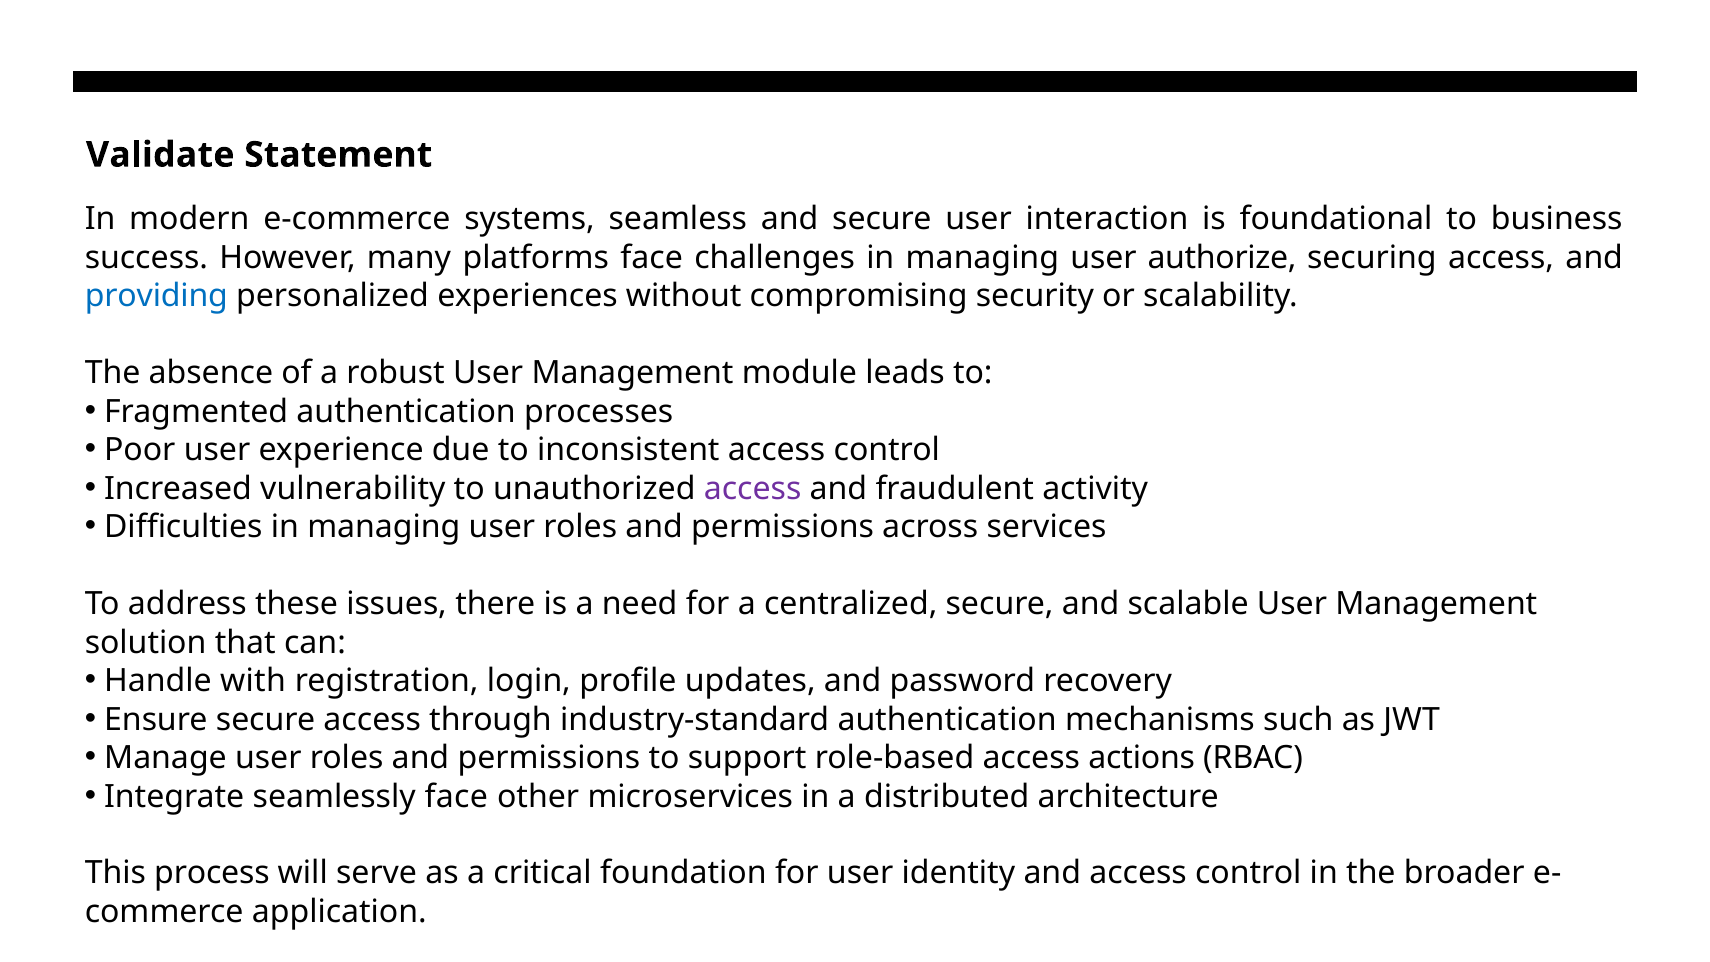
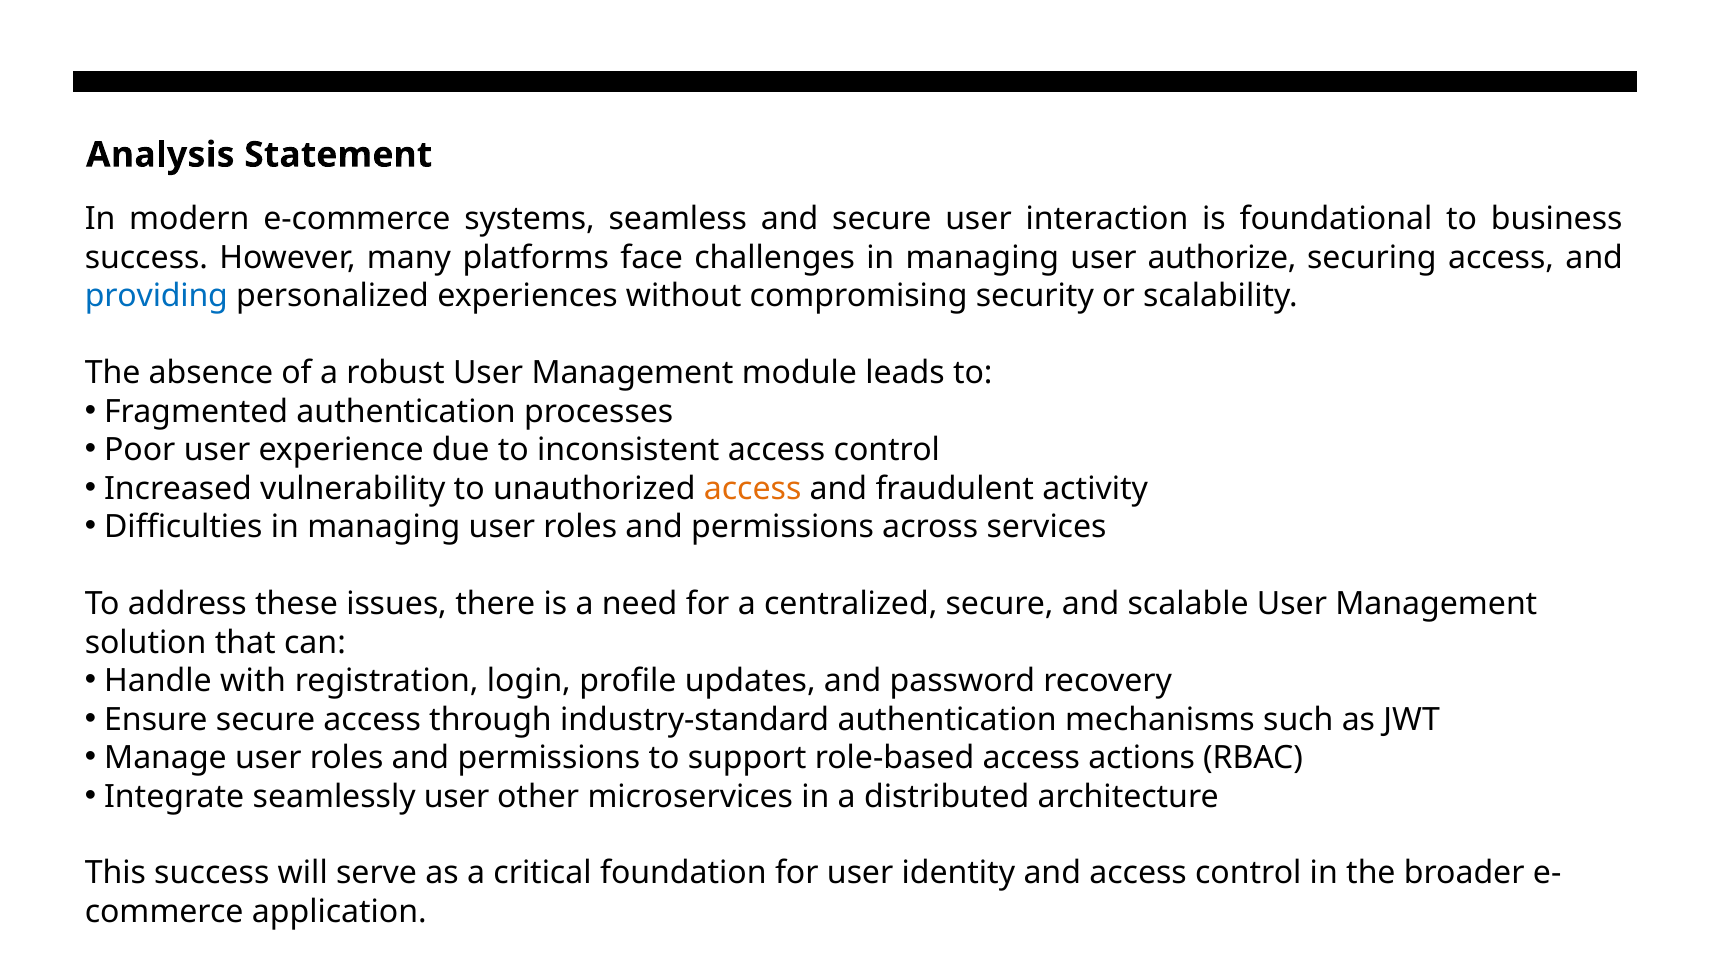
Validate: Validate -> Analysis
access at (753, 489) colour: purple -> orange
seamlessly face: face -> user
This process: process -> success
